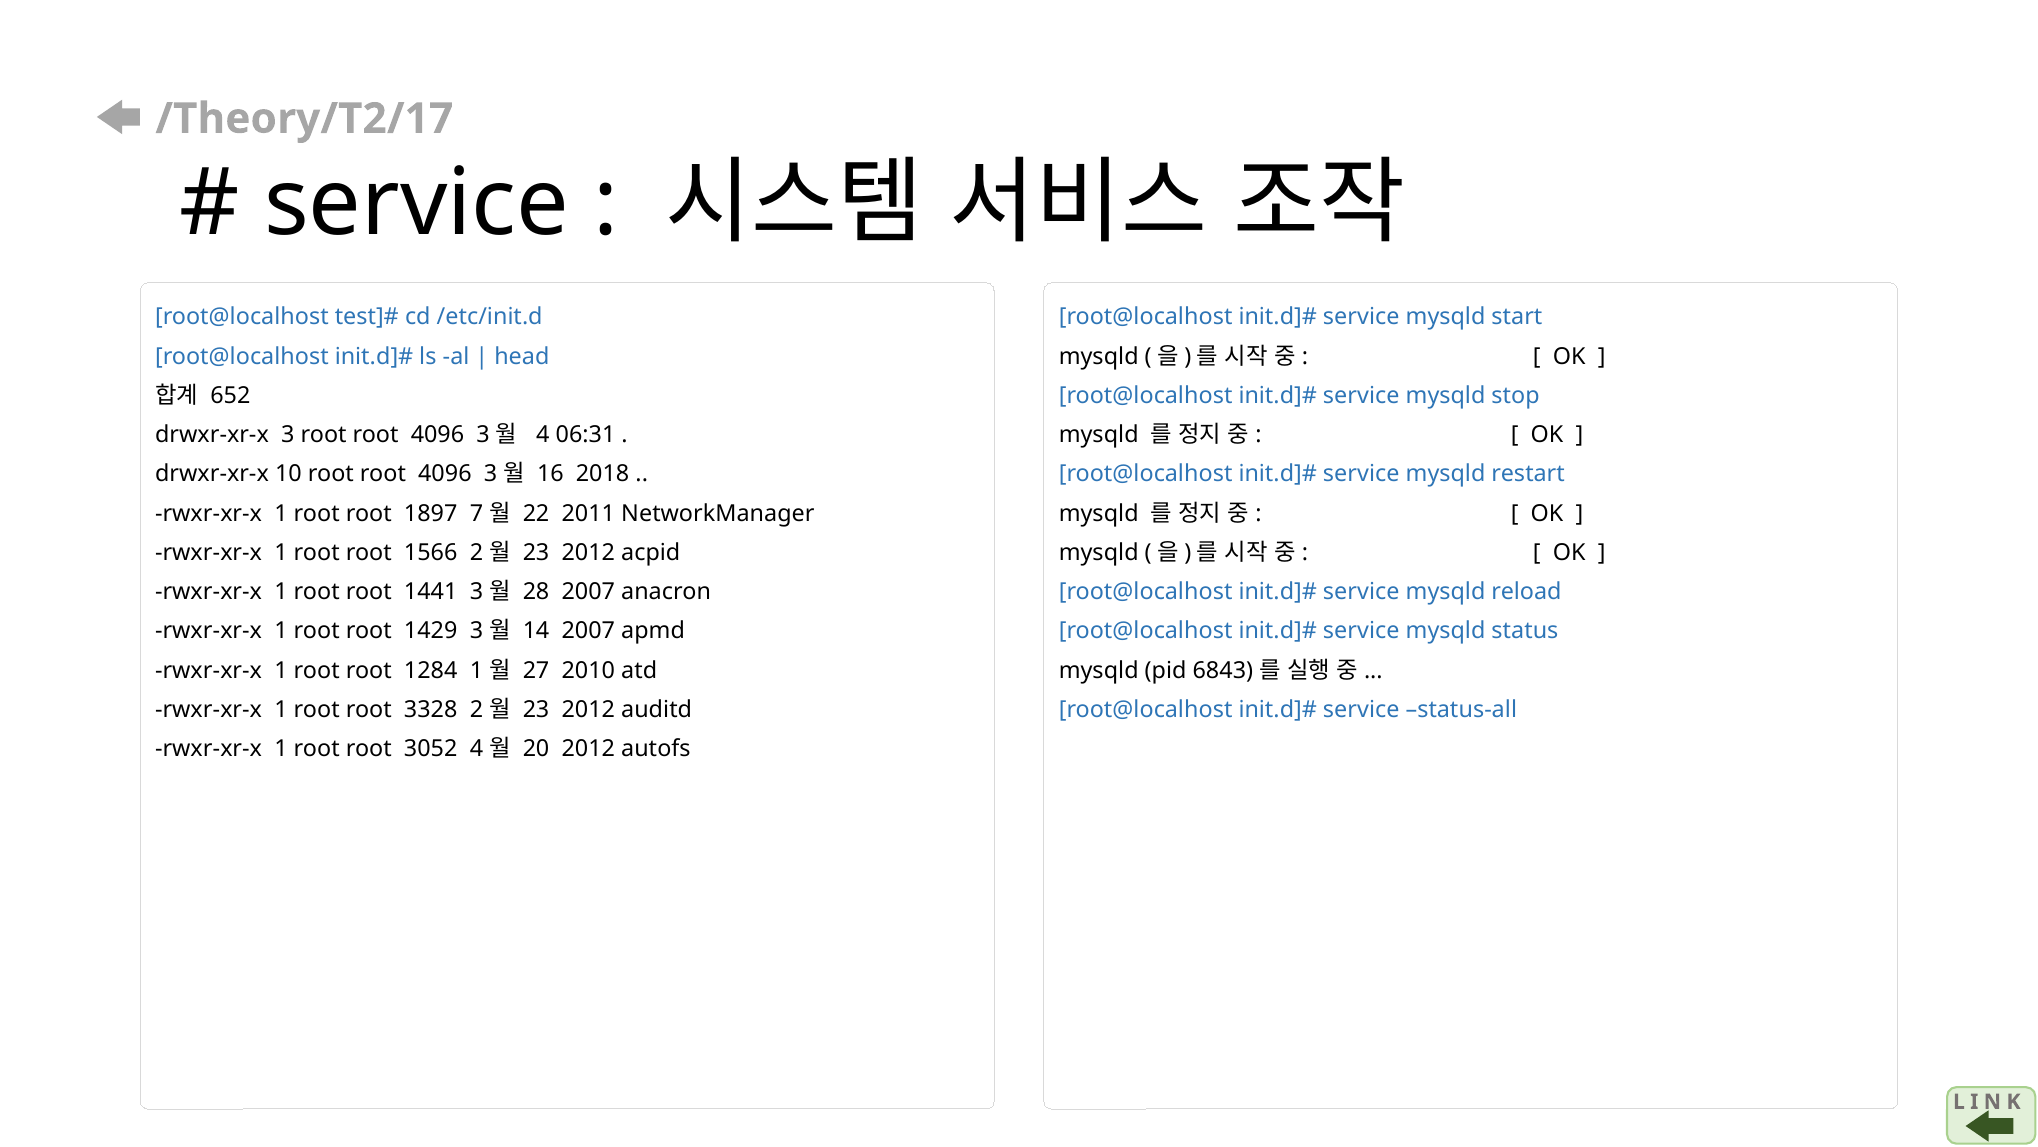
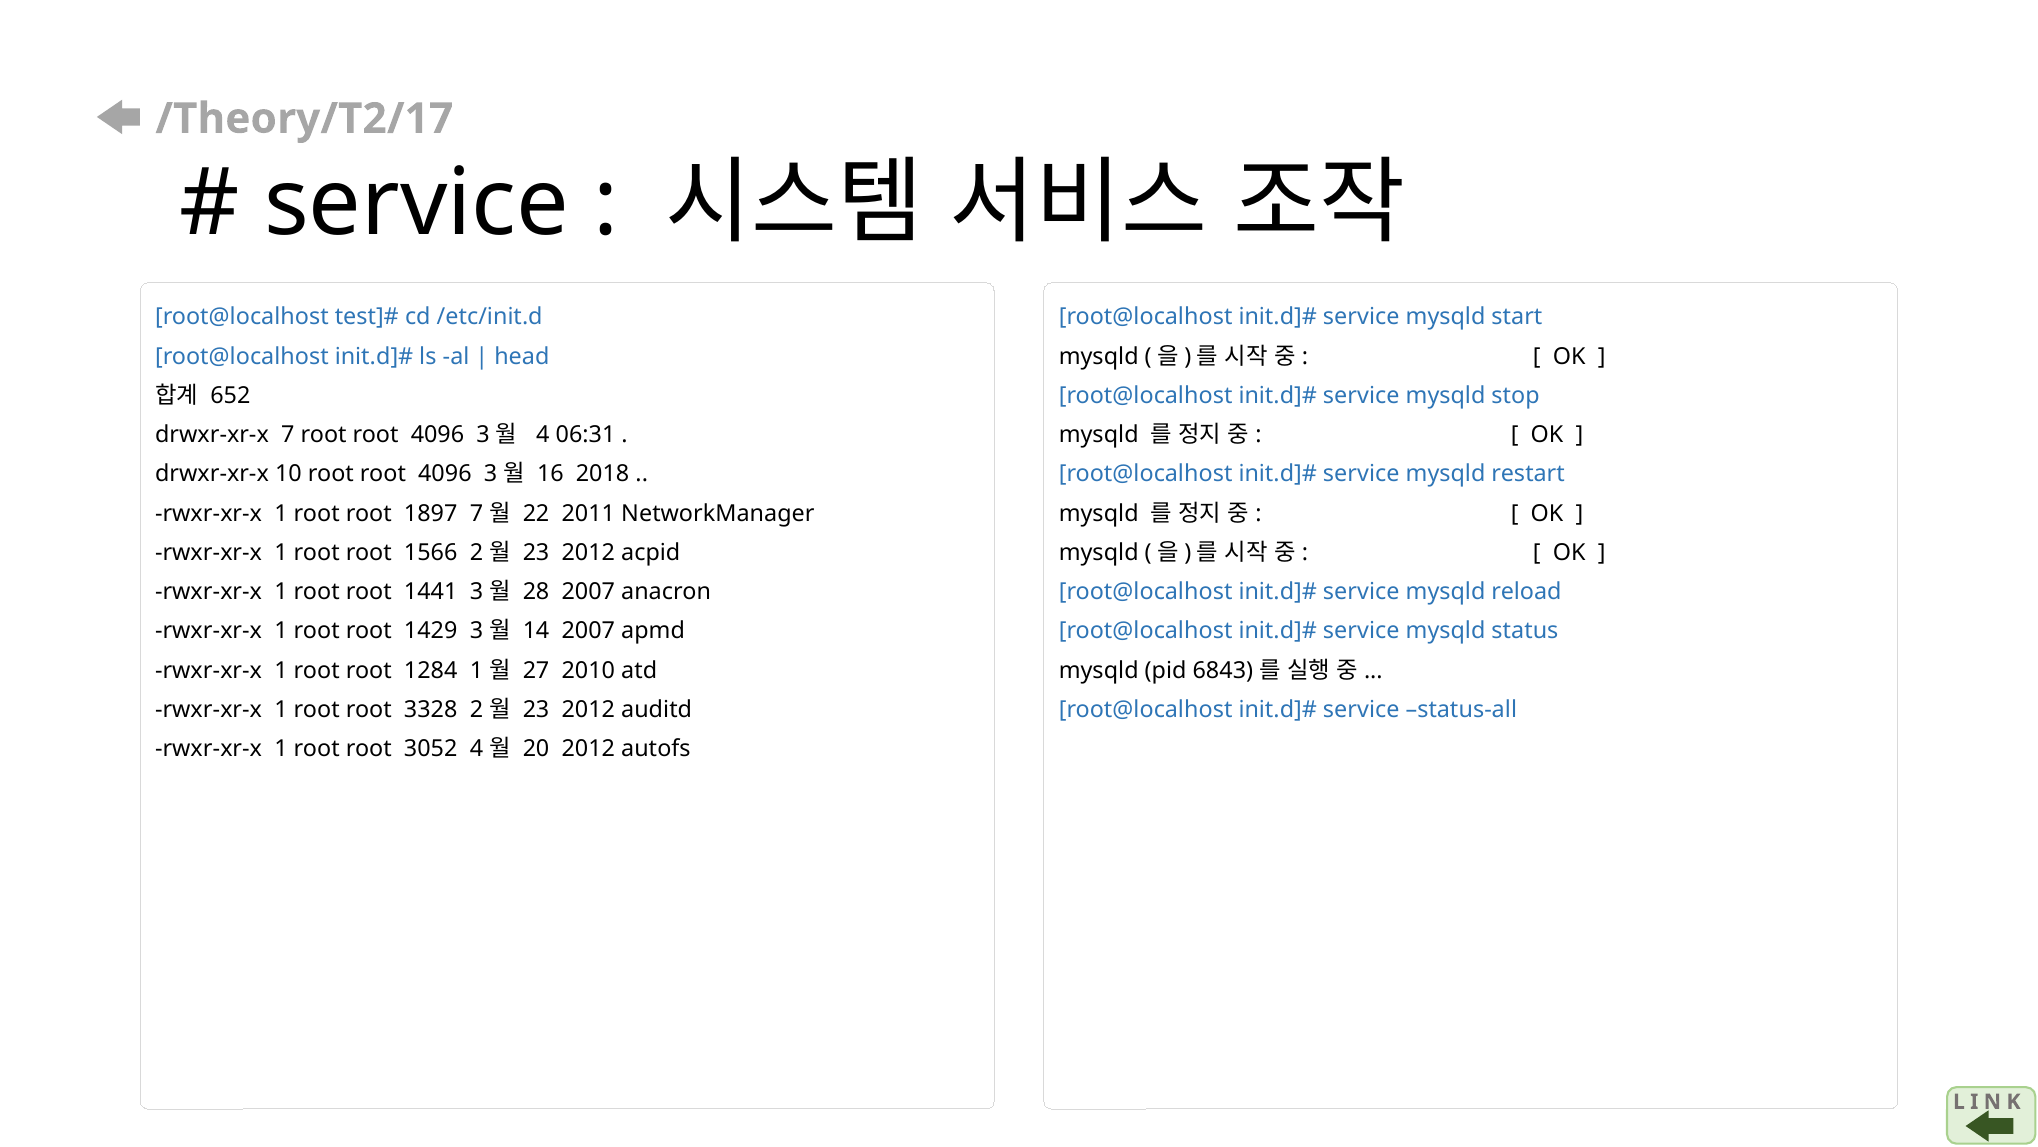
drwxr-xr-x 3: 3 -> 7
